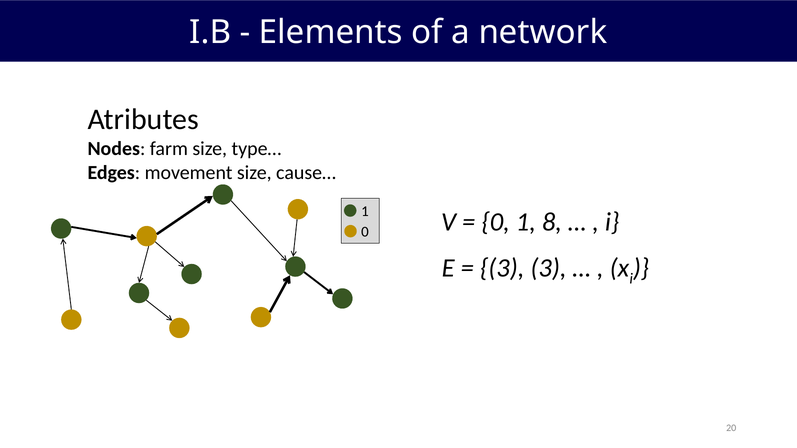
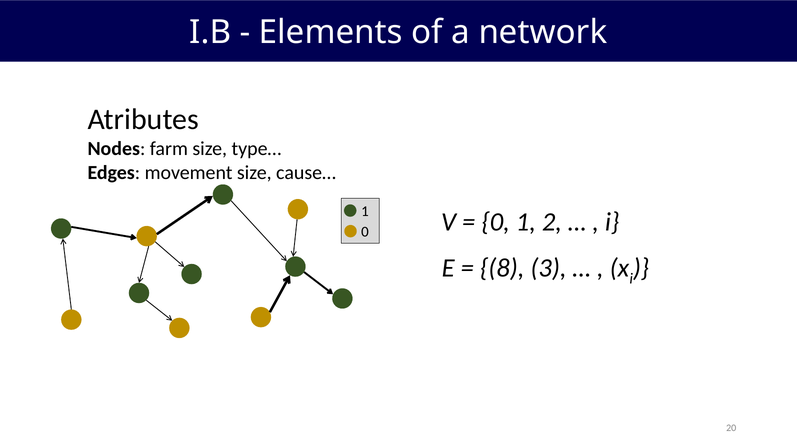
8: 8 -> 2
3 at (502, 268): 3 -> 8
